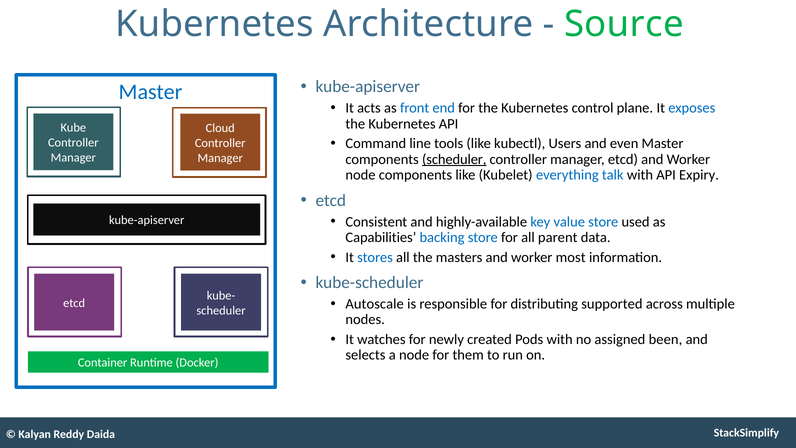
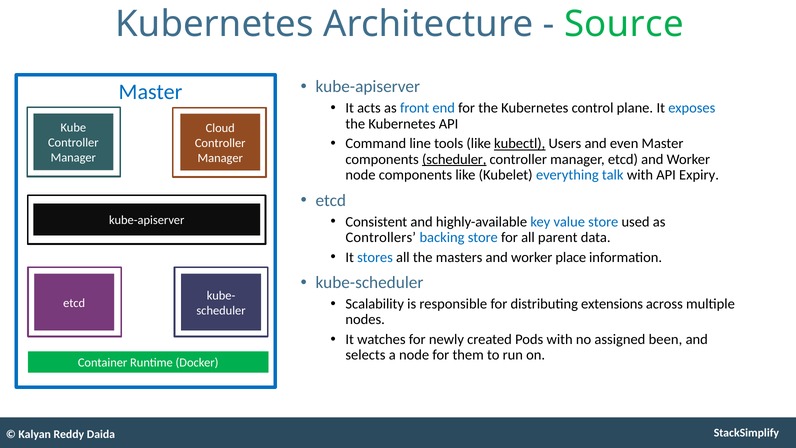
kubectl underline: none -> present
Capabilities: Capabilities -> Controllers
most: most -> place
Autoscale: Autoscale -> Scalability
supported: supported -> extensions
